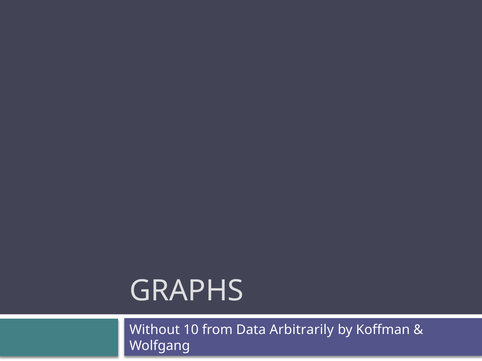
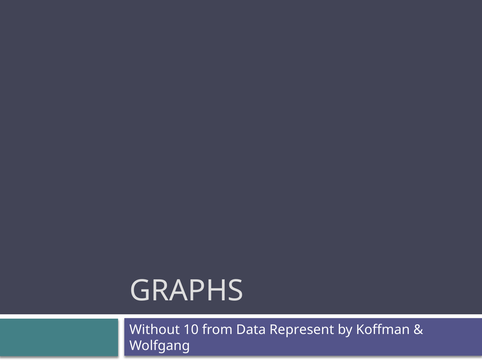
Arbitrarily: Arbitrarily -> Represent
